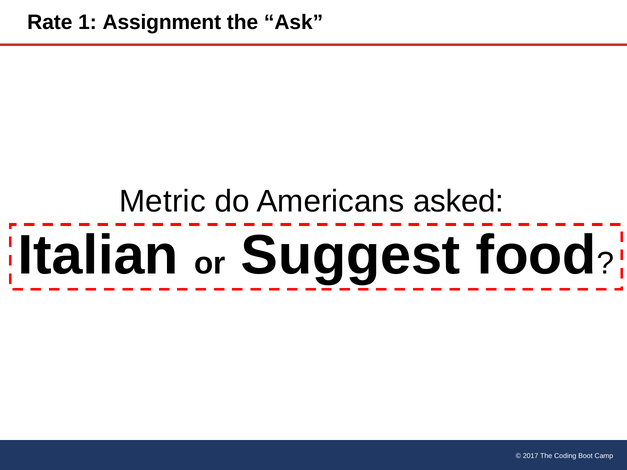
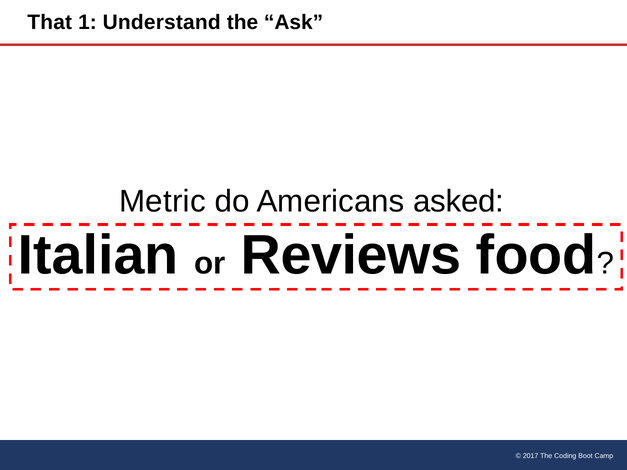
Rate: Rate -> That
Assignment: Assignment -> Understand
Suggest: Suggest -> Reviews
